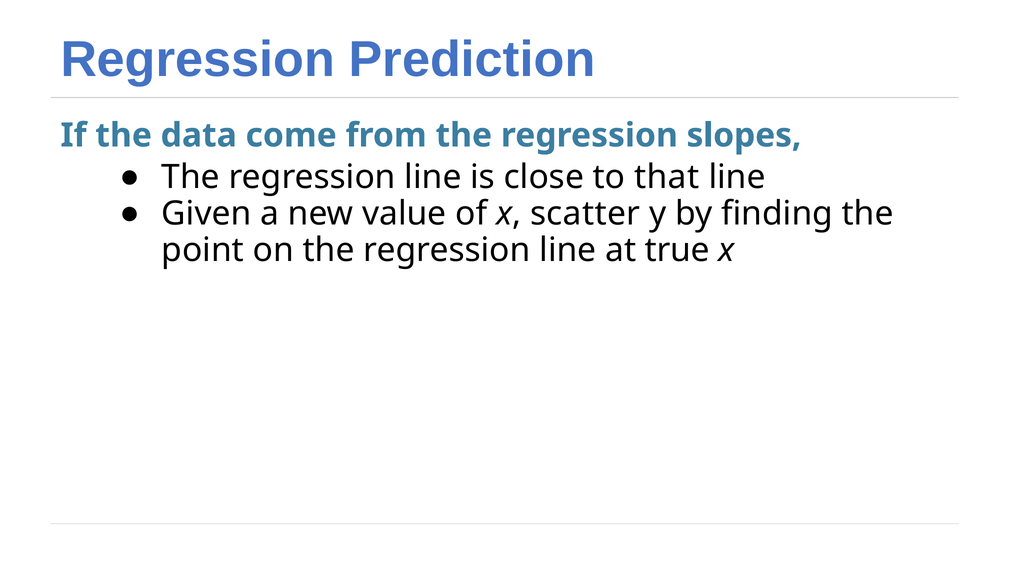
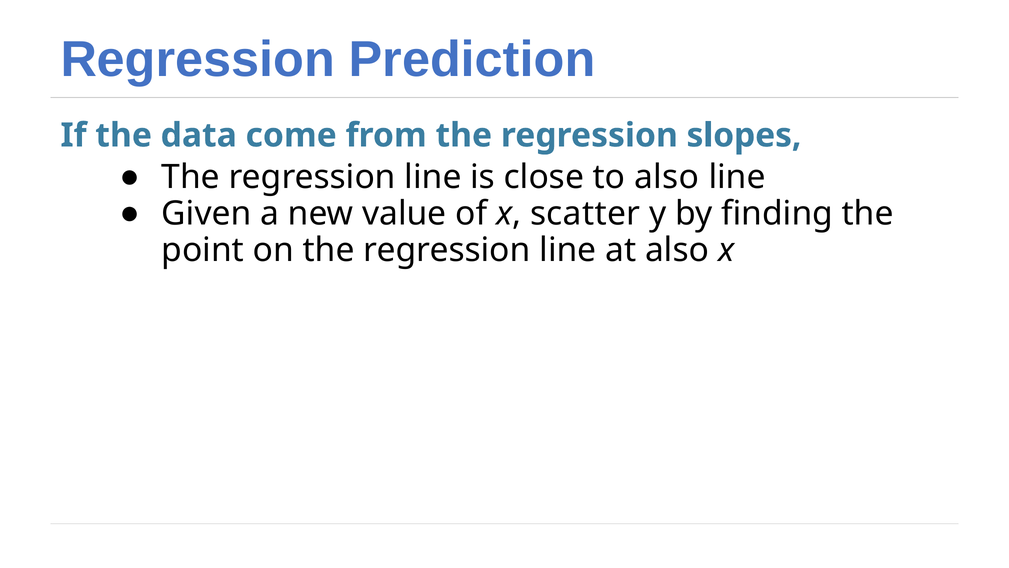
to that: that -> also
at true: true -> also
